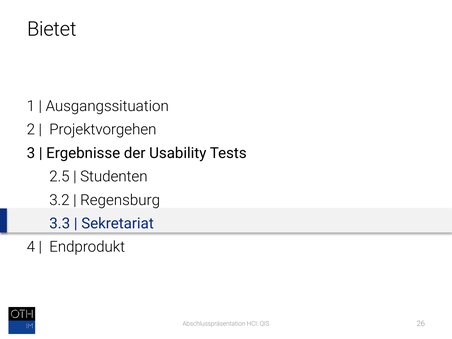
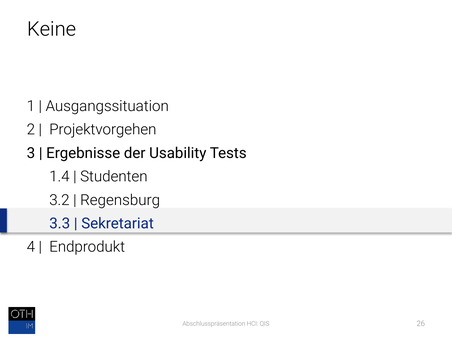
Bietet: Bietet -> Keine
2.5: 2.5 -> 1.4
